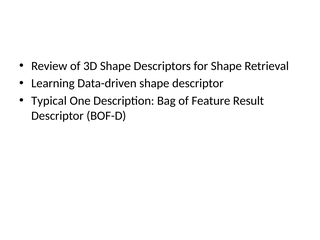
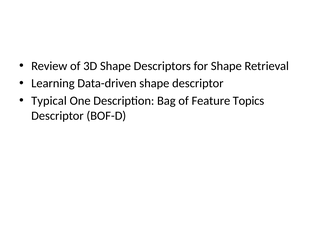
Result: Result -> Topics
